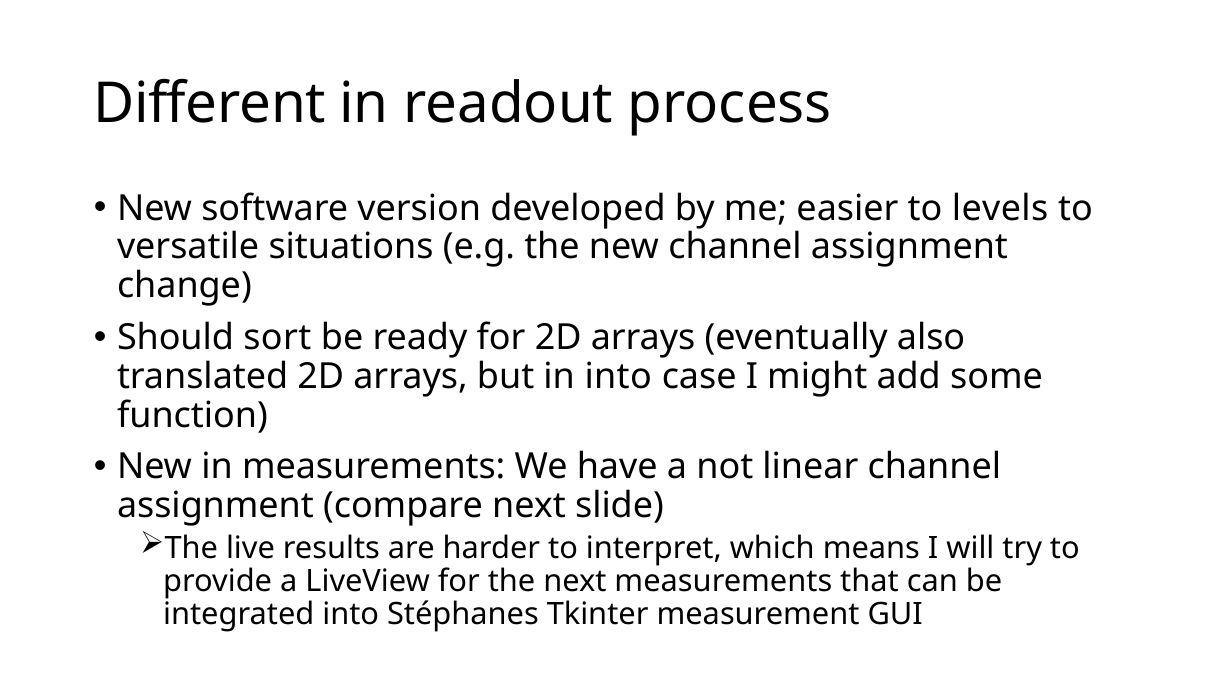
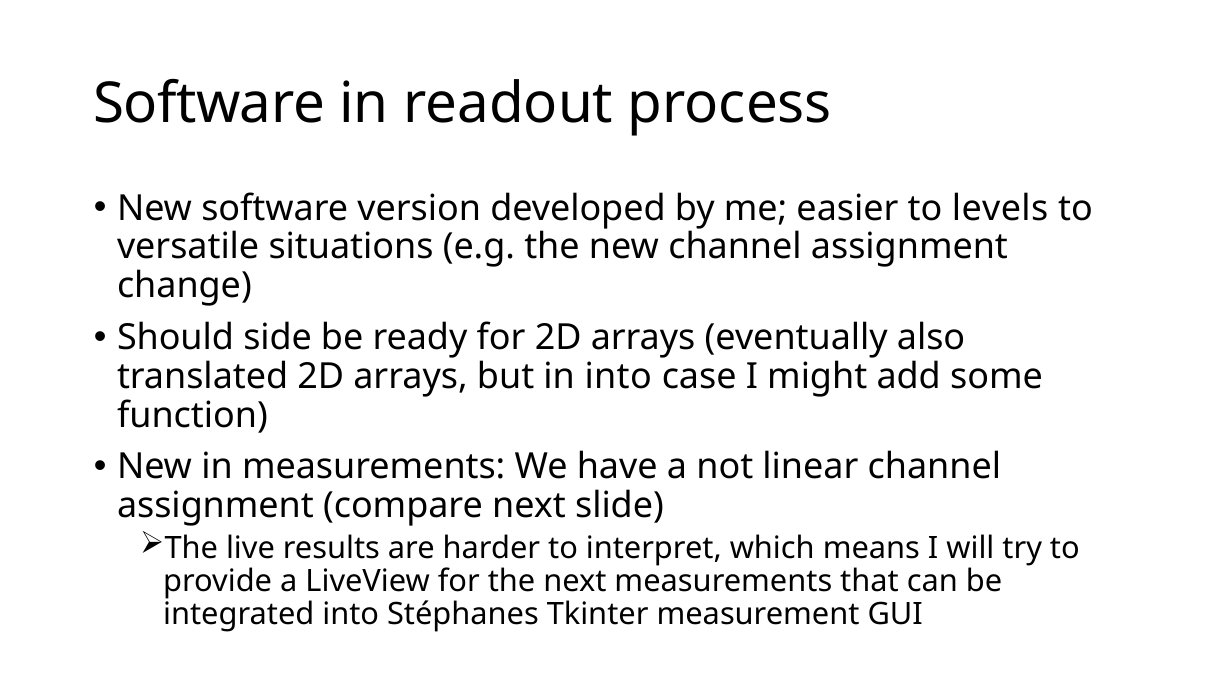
Different at (210, 103): Different -> Software
sort: sort -> side
